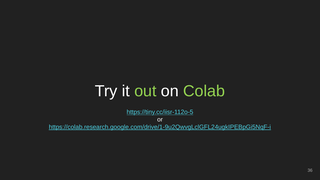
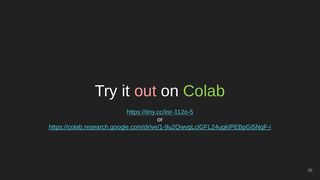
out colour: light green -> pink
